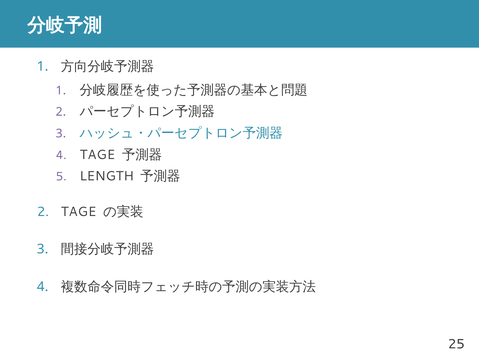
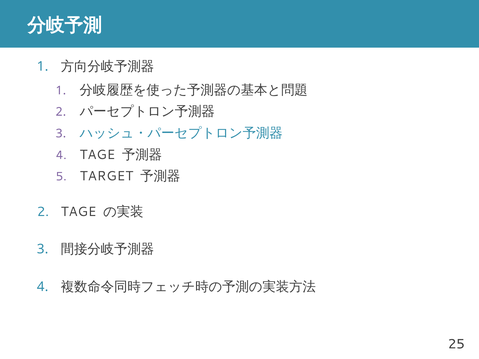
LENGTH: LENGTH -> TARGET
